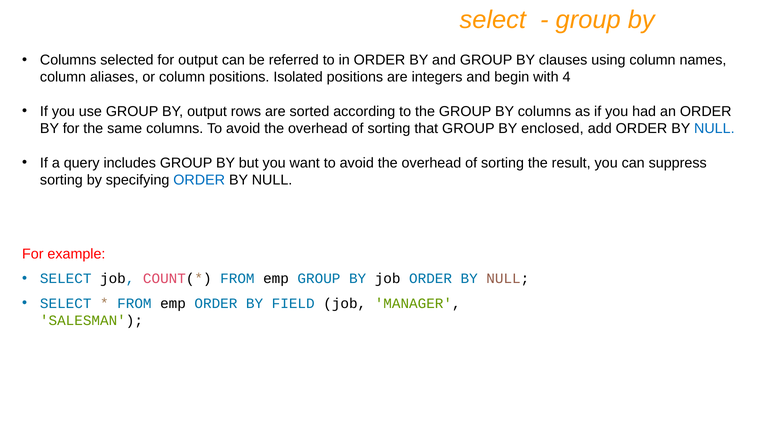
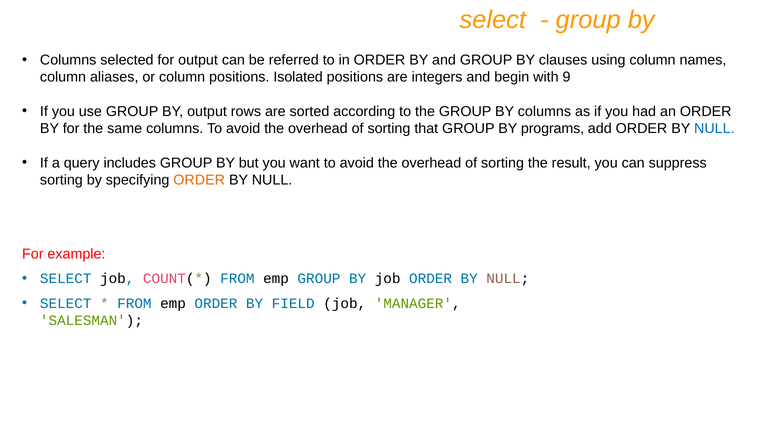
4: 4 -> 9
enclosed: enclosed -> programs
ORDER at (199, 180) colour: blue -> orange
